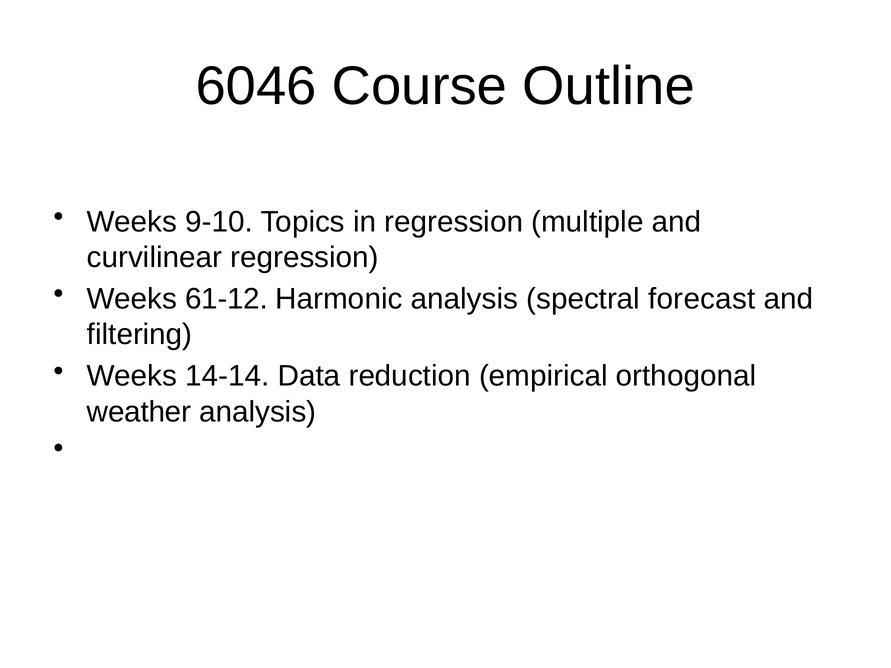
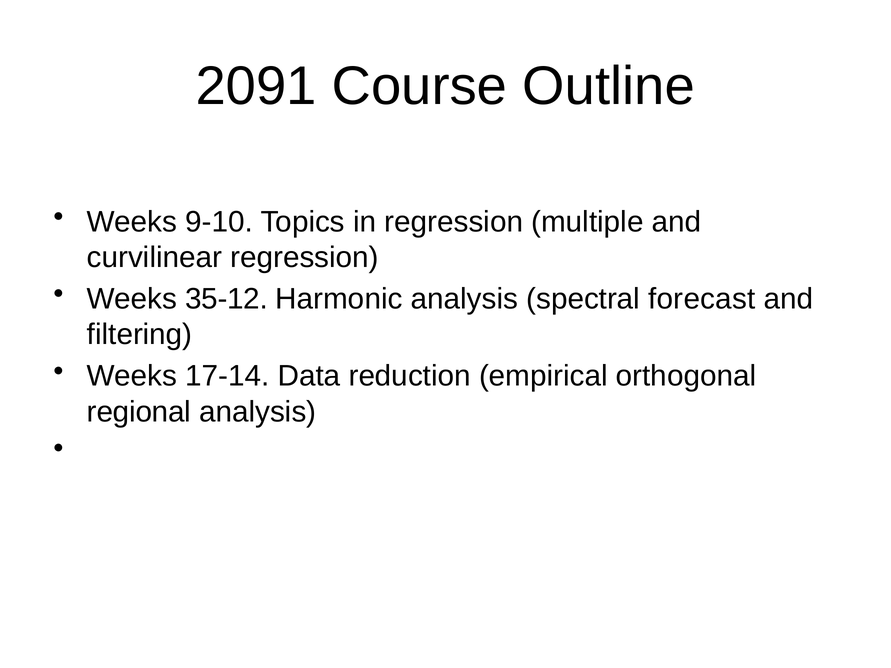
6046: 6046 -> 2091
61-12: 61-12 -> 35-12
14-14: 14-14 -> 17-14
weather: weather -> regional
